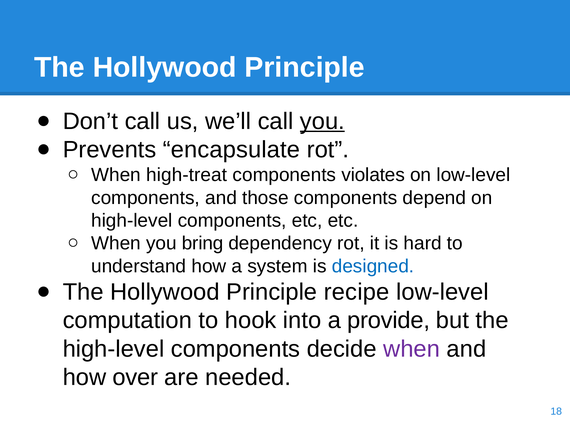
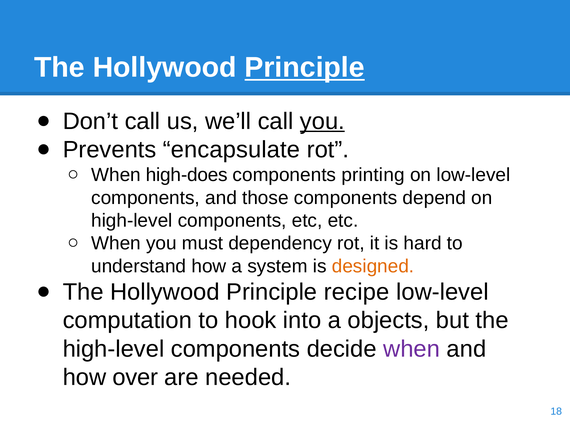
Principle at (305, 68) underline: none -> present
high-treat: high-treat -> high-does
violates: violates -> printing
bring: bring -> must
designed colour: blue -> orange
provide: provide -> objects
